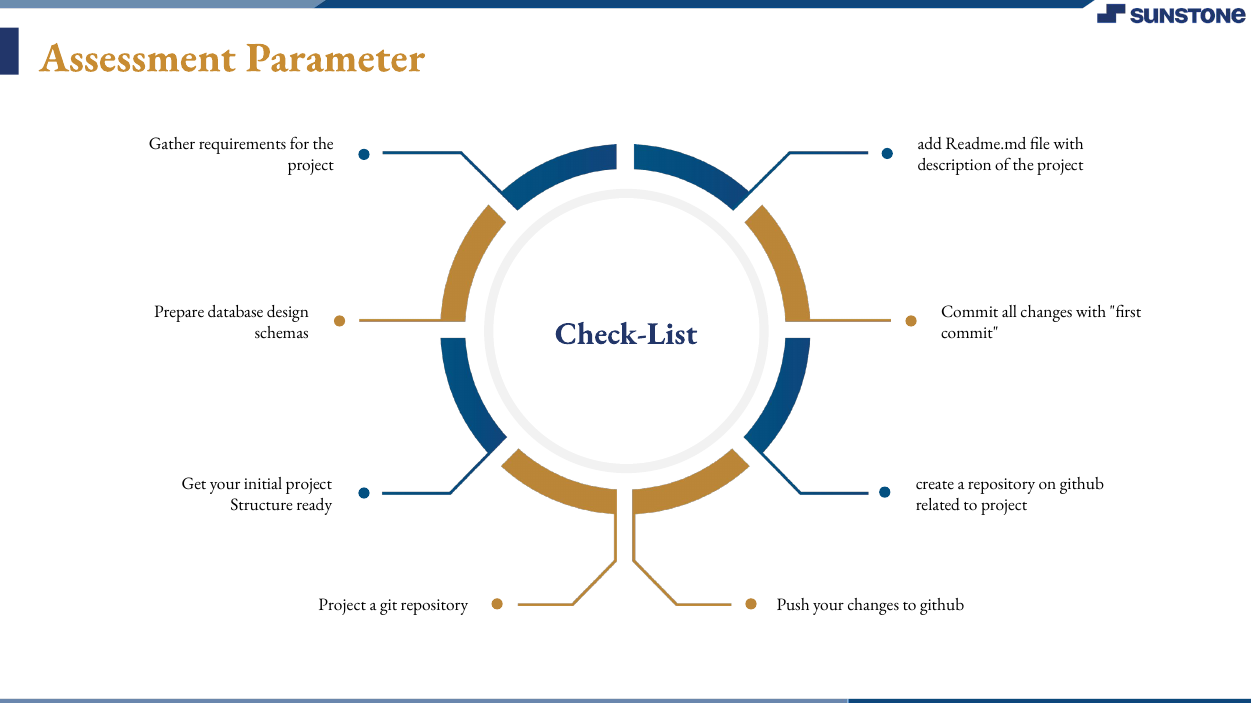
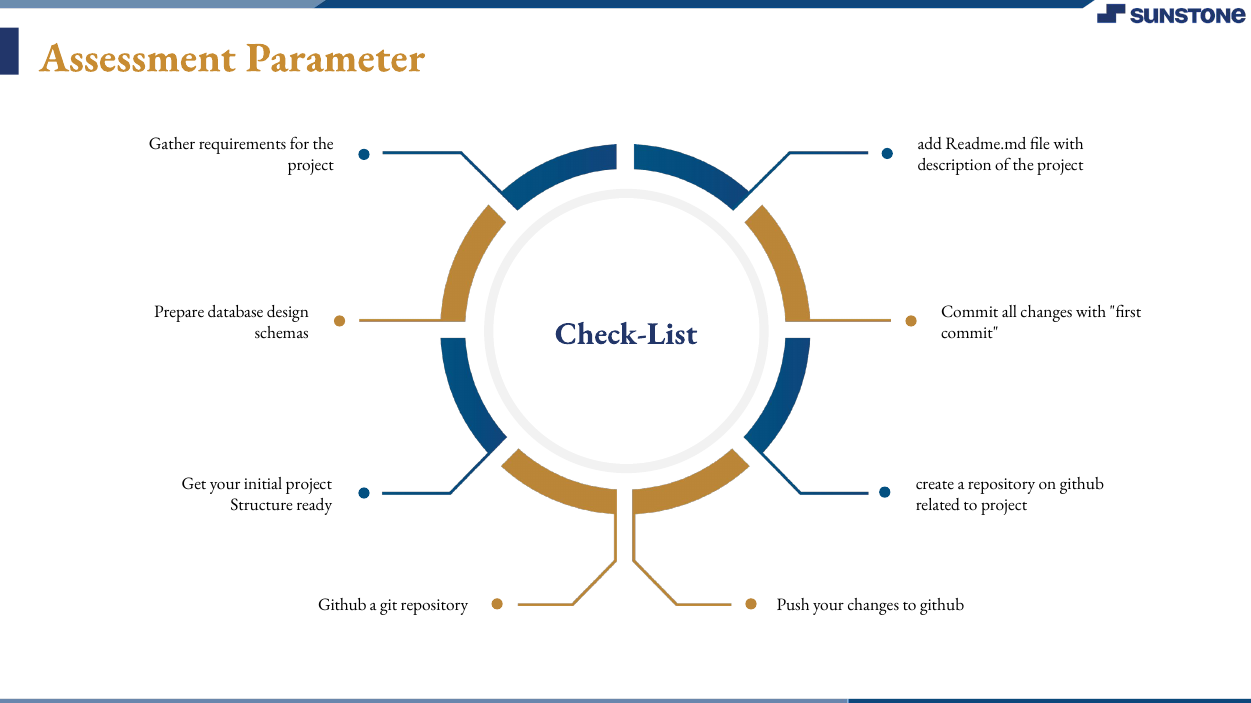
Project at (342, 606): Project -> Github
